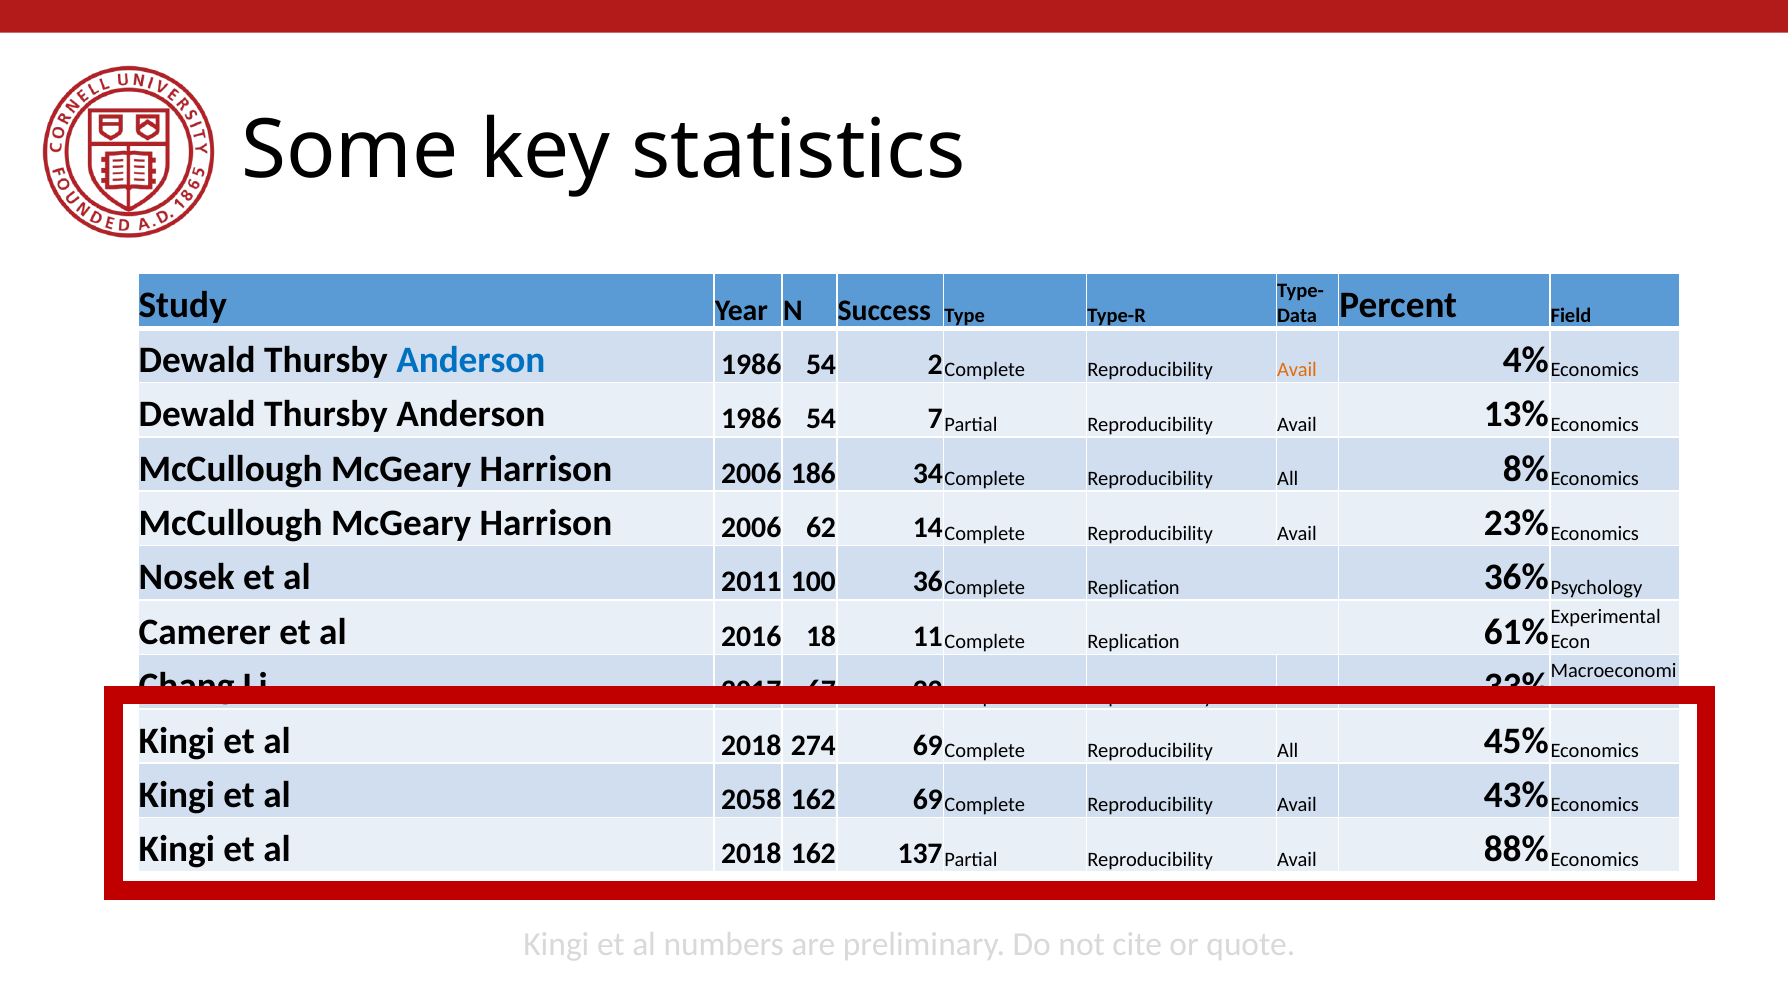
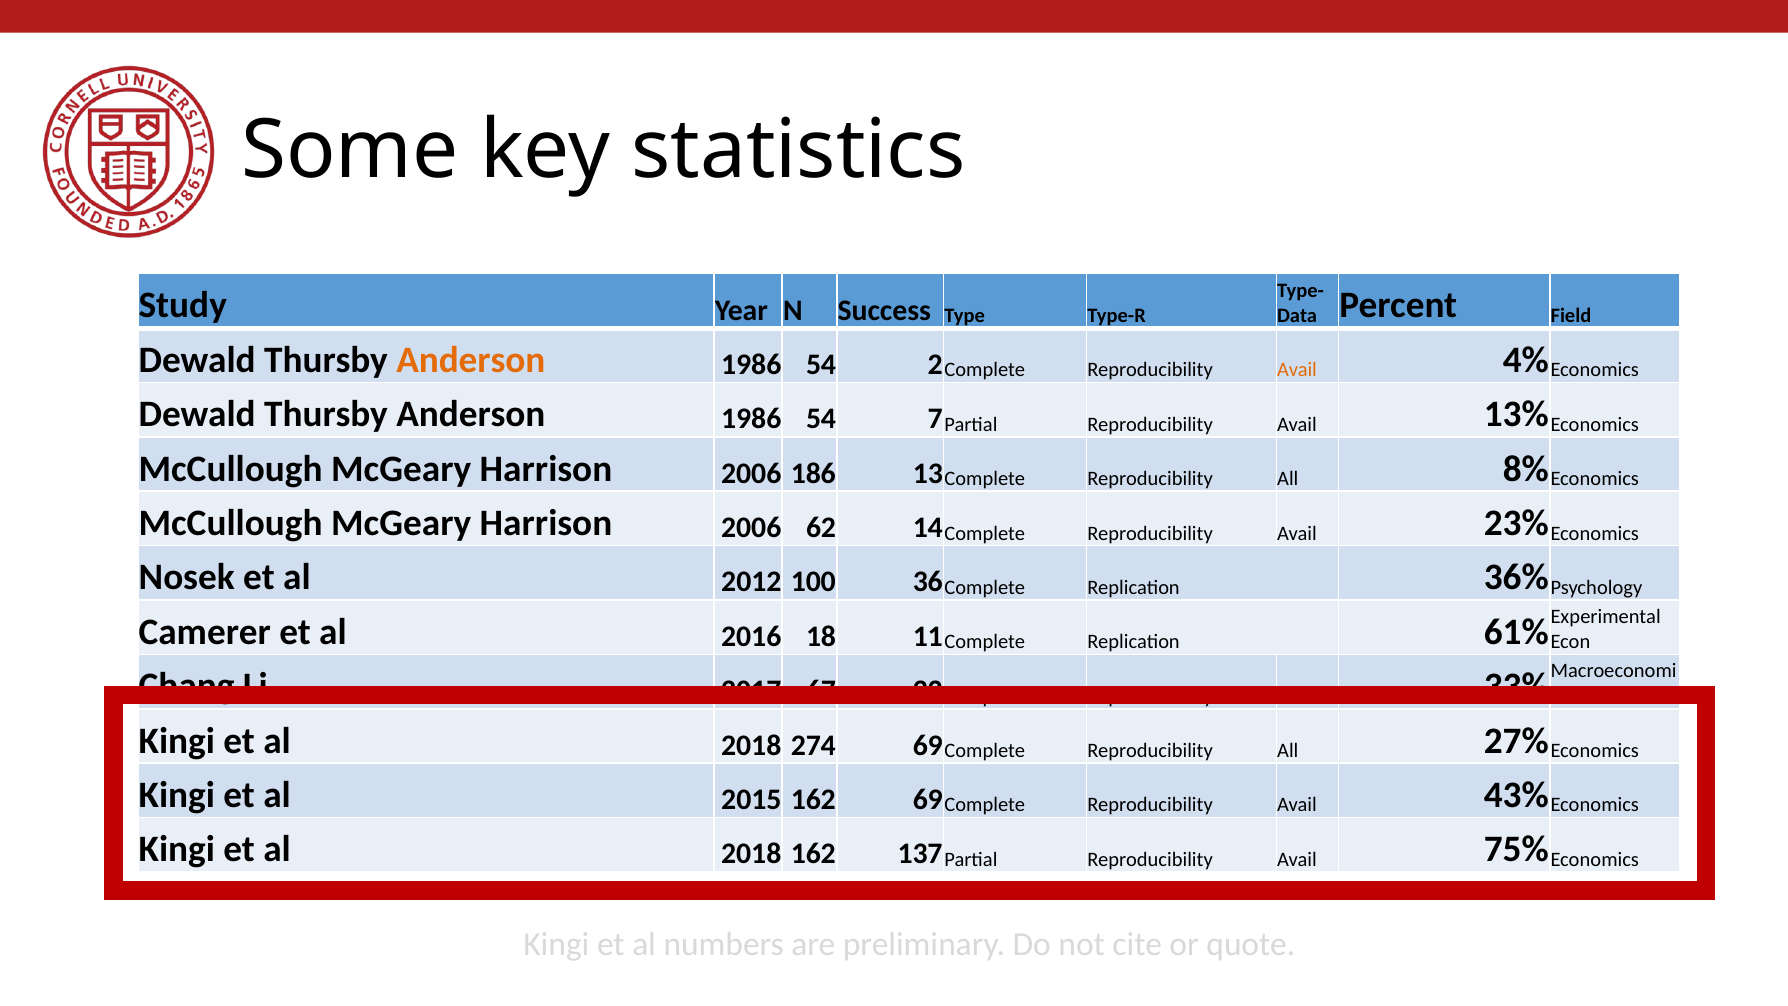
Anderson at (471, 360) colour: blue -> orange
34: 34 -> 13
2011: 2011 -> 2012
45%: 45% -> 27%
2058: 2058 -> 2015
88%: 88% -> 75%
